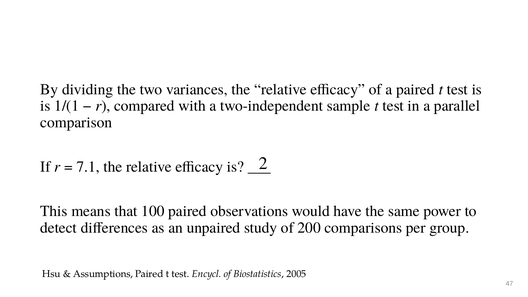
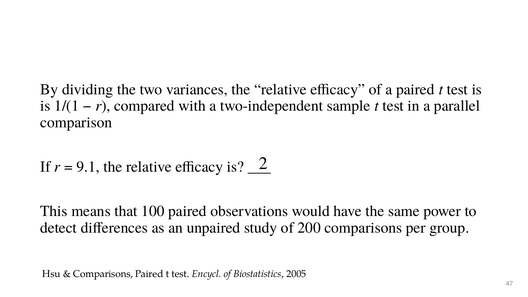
7.1: 7.1 -> 9.1
Assumptions at (103, 274): Assumptions -> Comparisons
